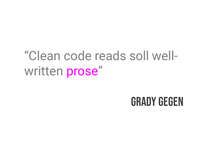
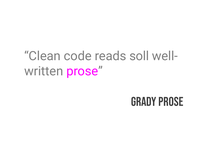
Grady Gegen: Gegen -> Prose
